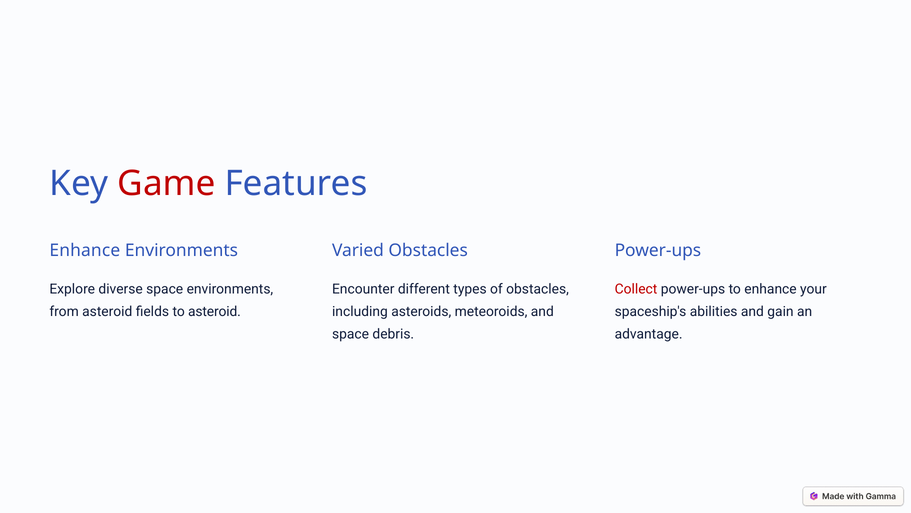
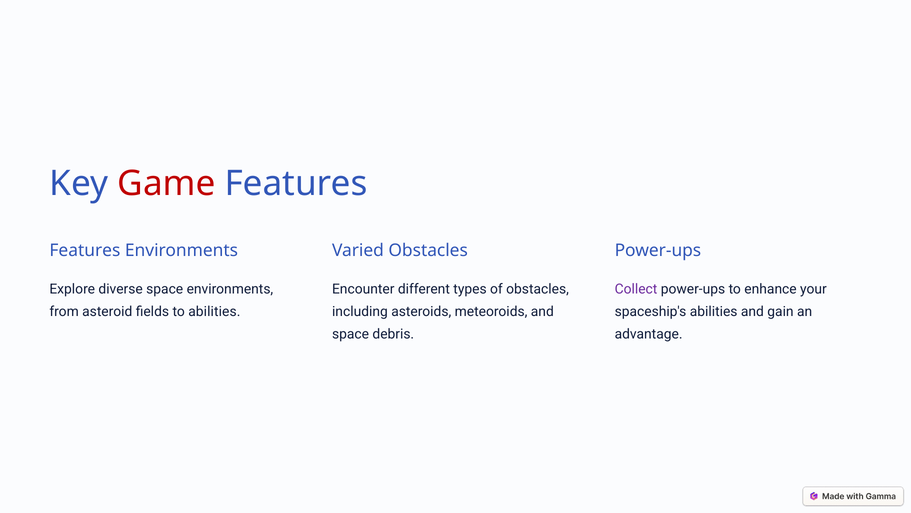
Enhance at (85, 250): Enhance -> Features
Collect colour: red -> purple
to asteroid: asteroid -> abilities
